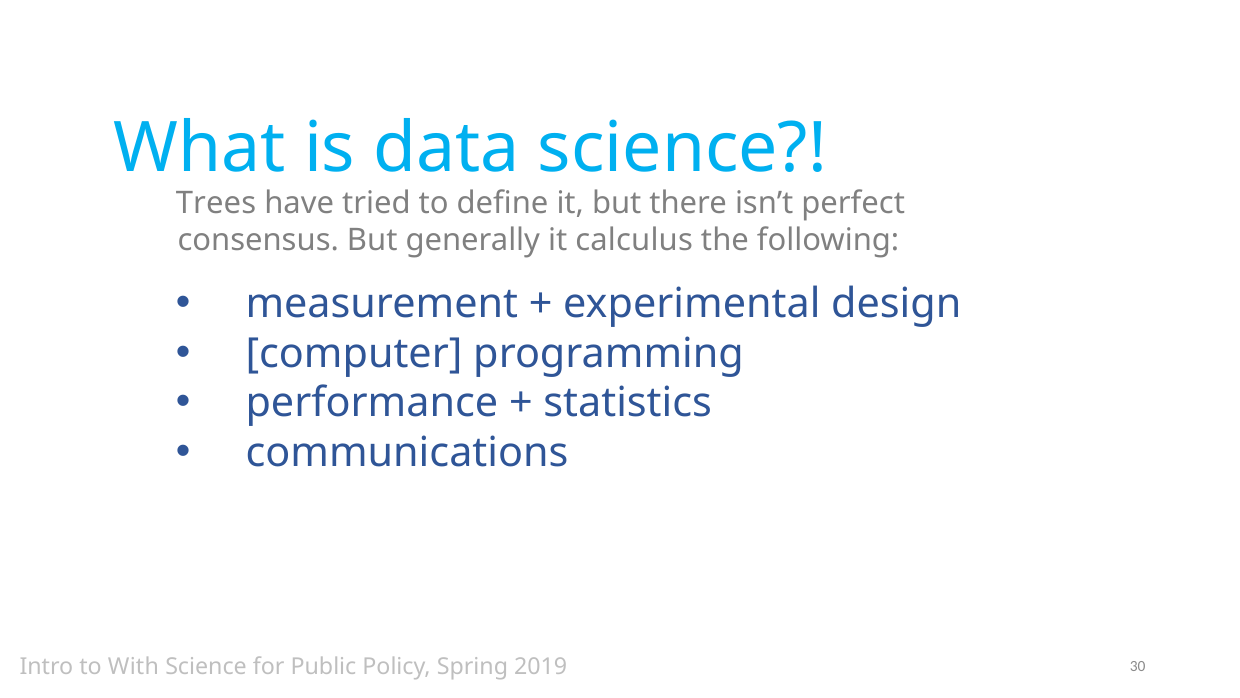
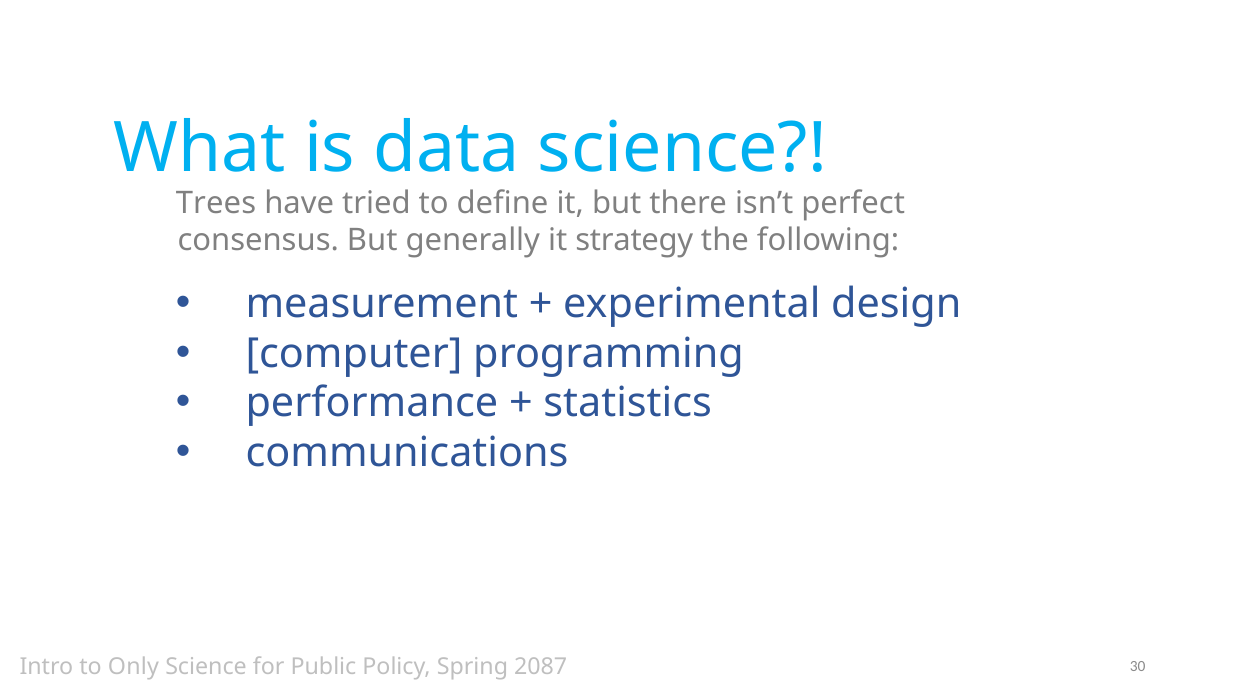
calculus: calculus -> strategy
With: With -> Only
2019: 2019 -> 2087
